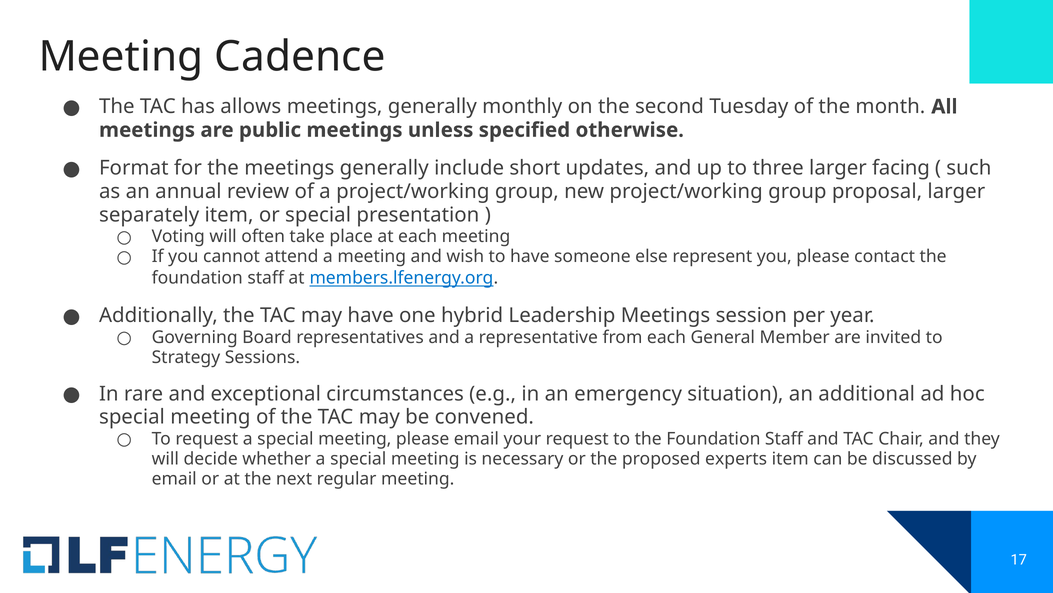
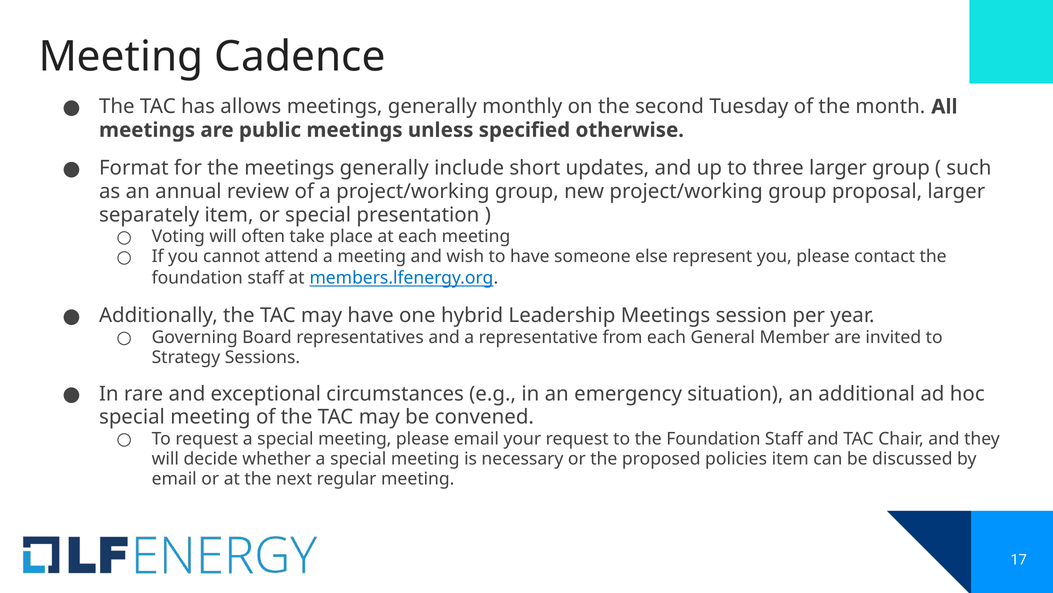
larger facing: facing -> group
experts: experts -> policies
